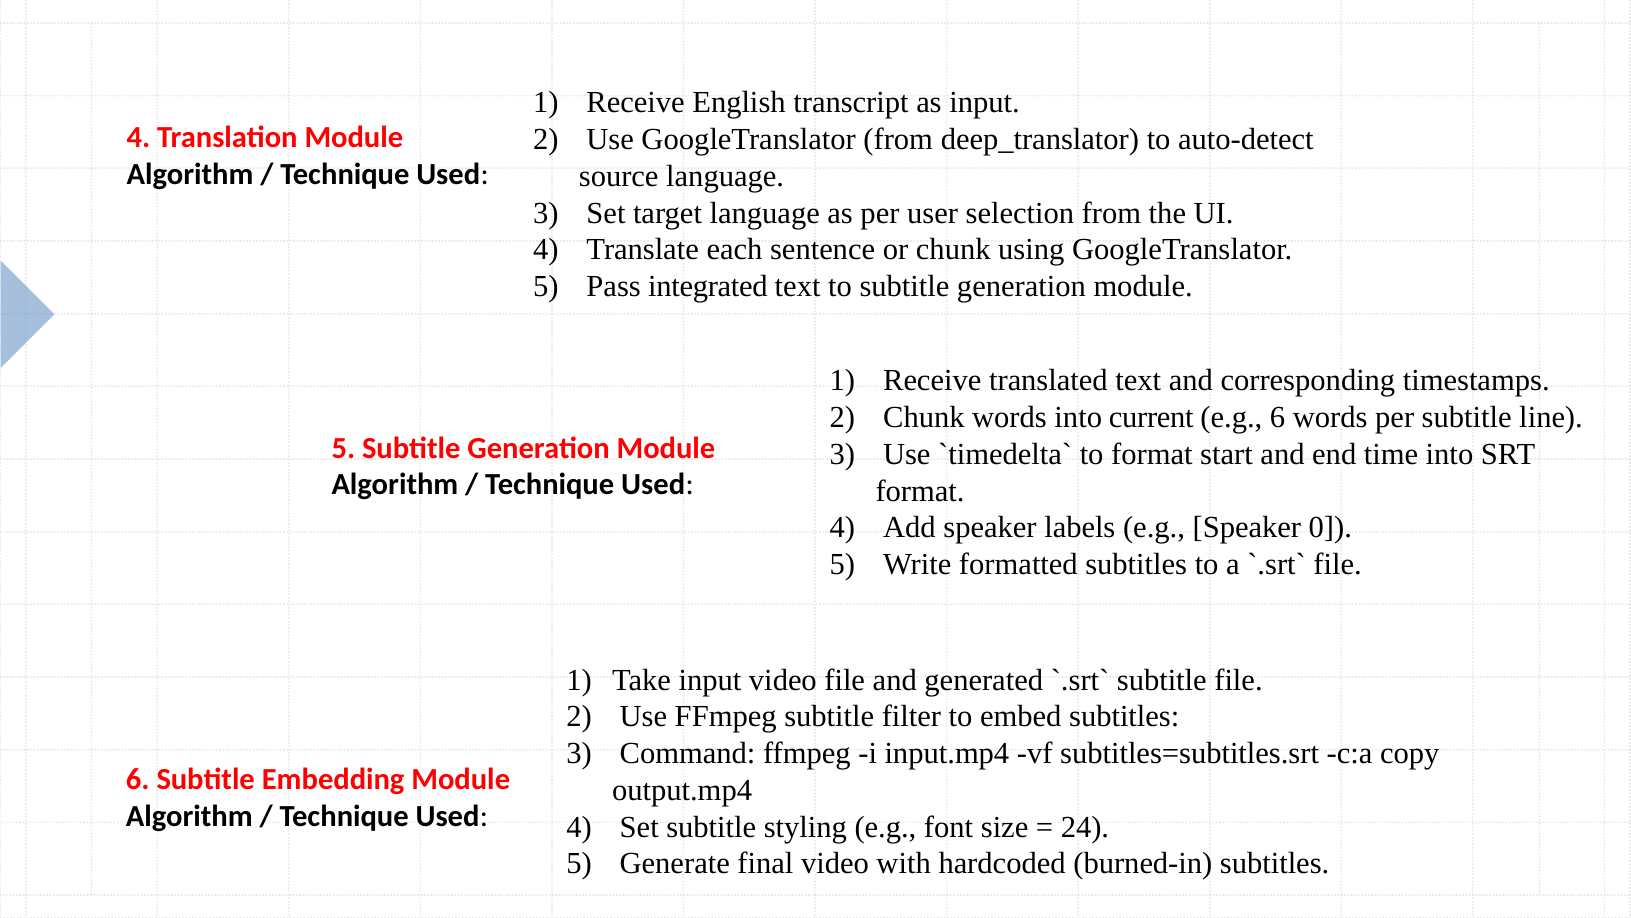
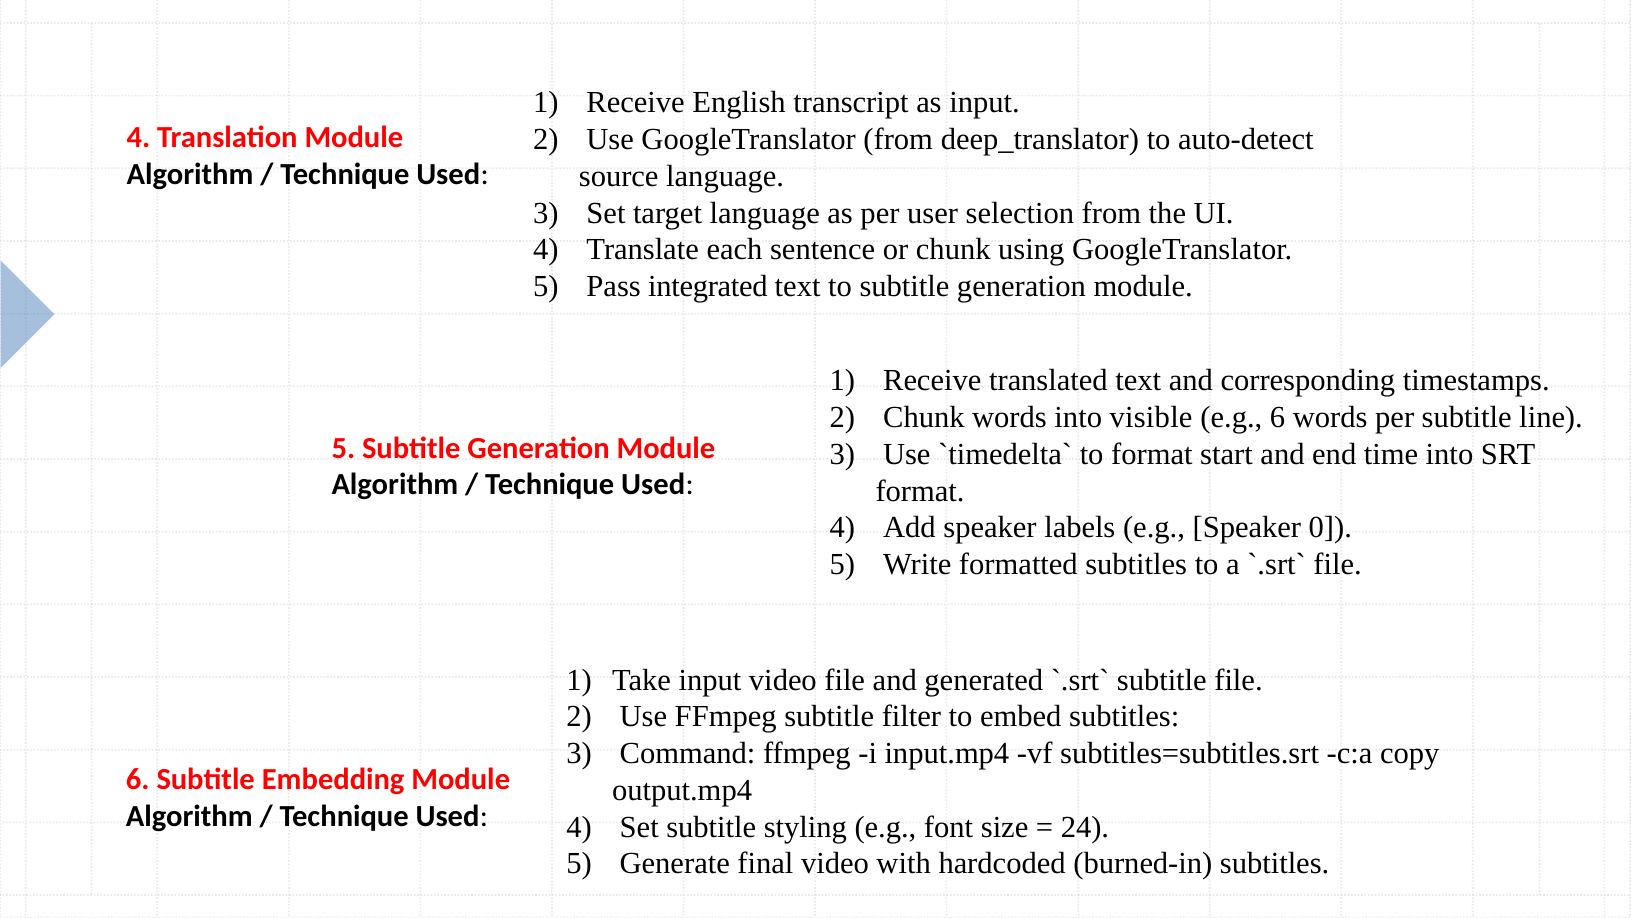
current: current -> visible
